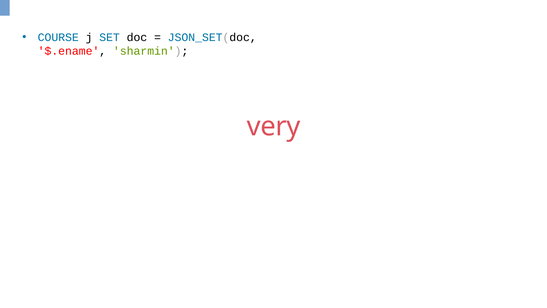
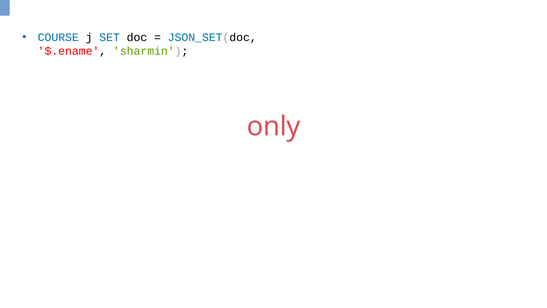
very: very -> only
